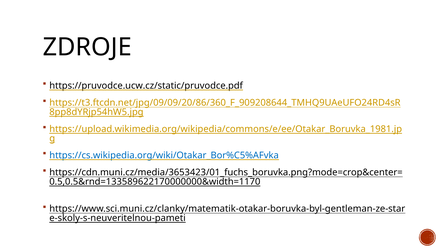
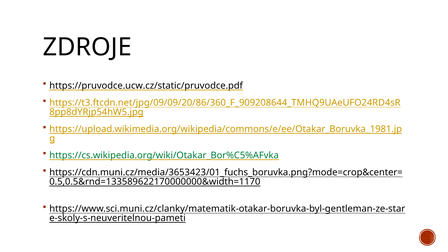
https://cs.wikipedia.org/wiki/Otakar_Bor%C5%AFvka colour: blue -> green
